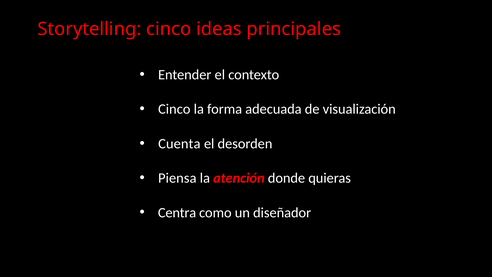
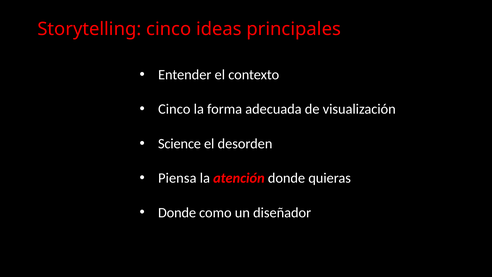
Cuenta: Cuenta -> Science
Centra at (177, 213): Centra -> Donde
